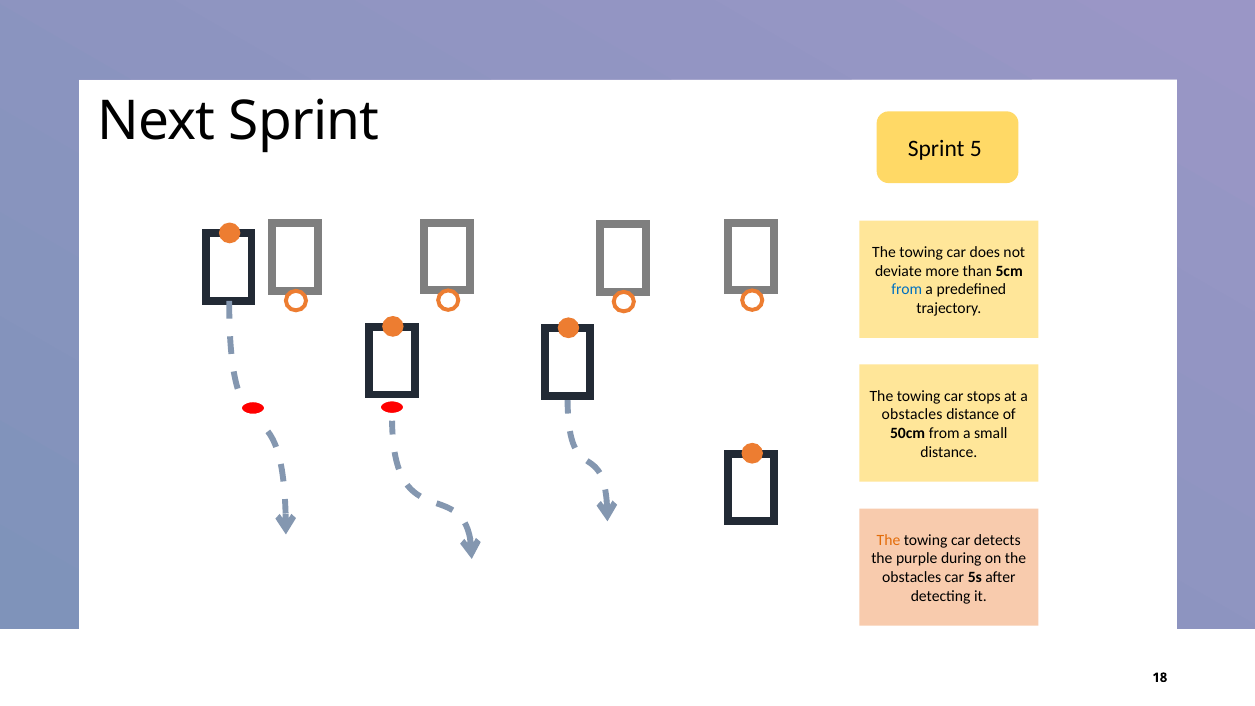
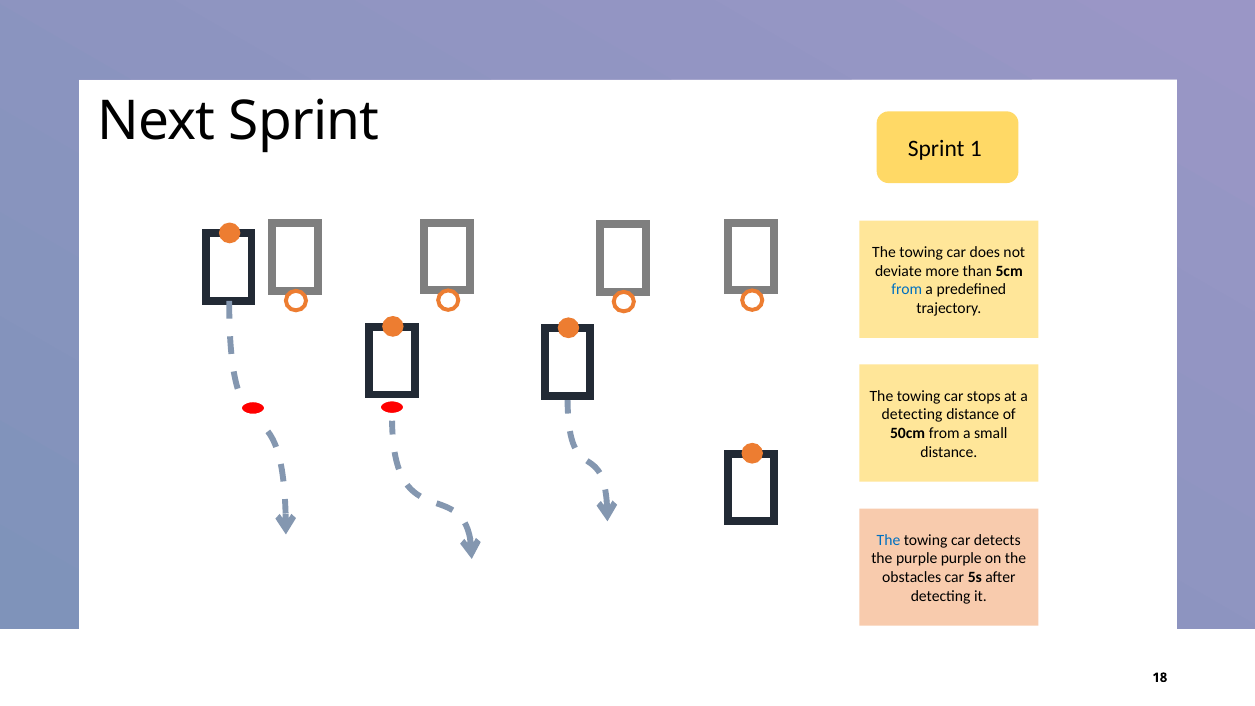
5: 5 -> 1
obstacles at (912, 415): obstacles -> detecting
The at (889, 540) colour: orange -> blue
purple during: during -> purple
